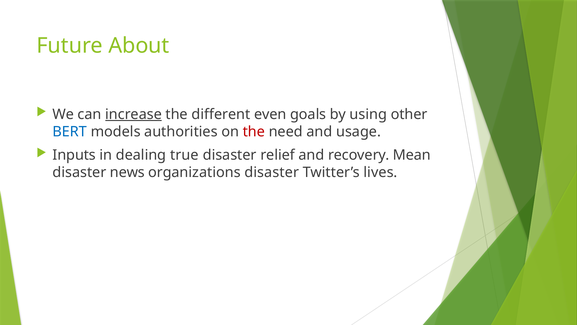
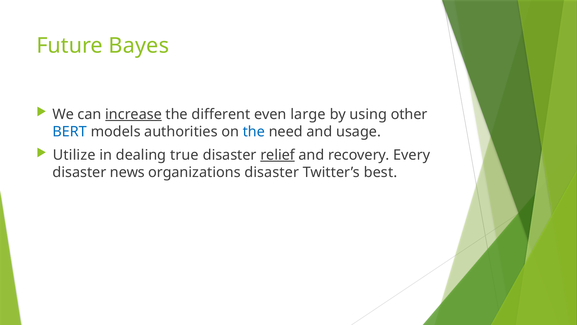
About: About -> Bayes
goals: goals -> large
the at (254, 131) colour: red -> blue
Inputs: Inputs -> Utilize
relief underline: none -> present
Mean: Mean -> Every
lives: lives -> best
